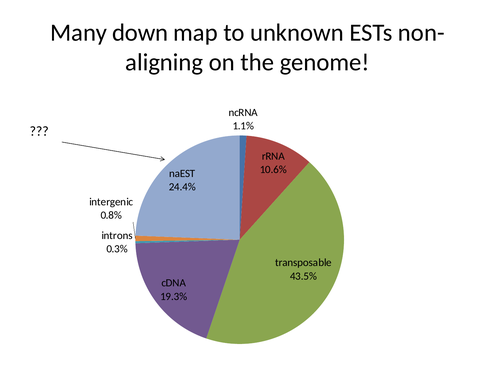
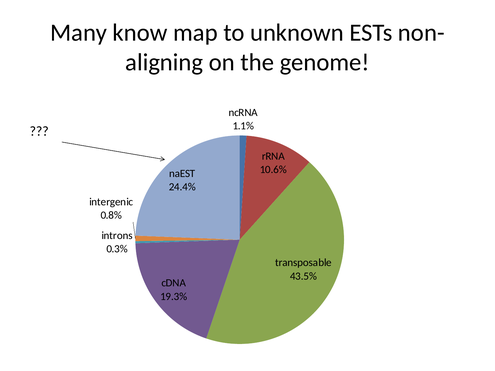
down: down -> know
